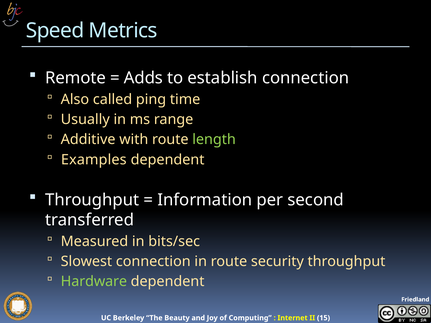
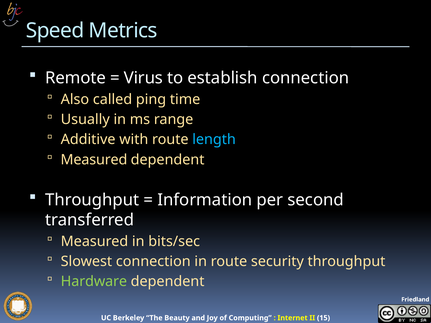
Adds: Adds -> Virus
length colour: light green -> light blue
Examples at (94, 160): Examples -> Measured
